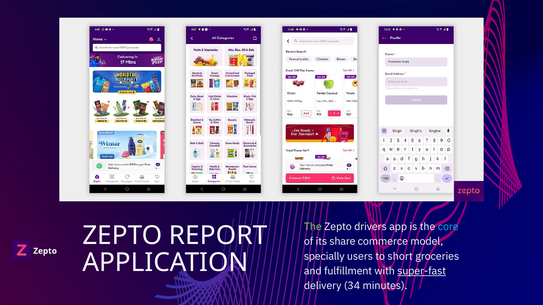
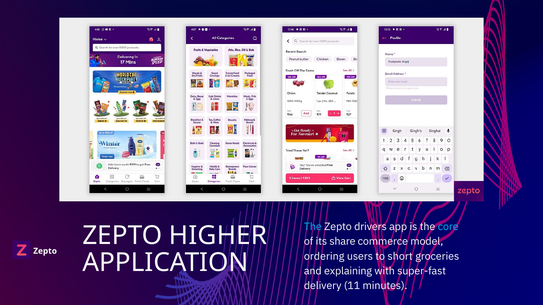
The at (313, 227) colour: light green -> light blue
REPORT: REPORT -> HIGHER
specially: specially -> ordering
fulfillment: fulfillment -> explaining
super-fast underline: present -> none
34: 34 -> 11
